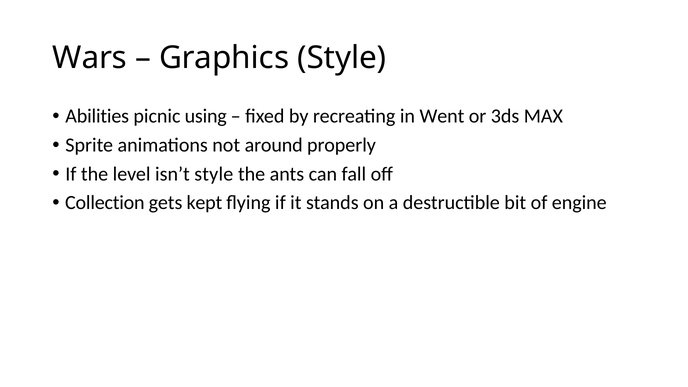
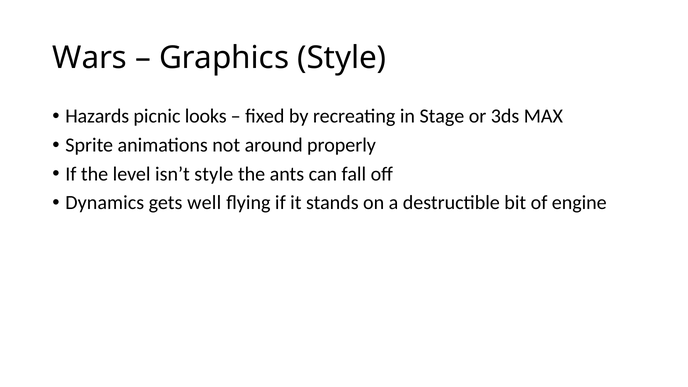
Abilities: Abilities -> Hazards
using: using -> looks
Went: Went -> Stage
Collection: Collection -> Dynamics
kept: kept -> well
